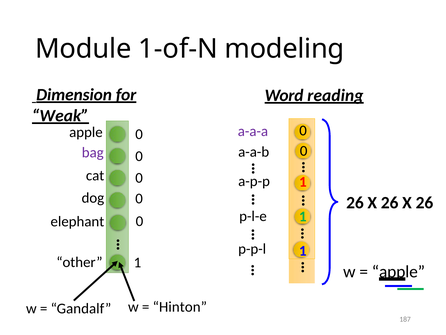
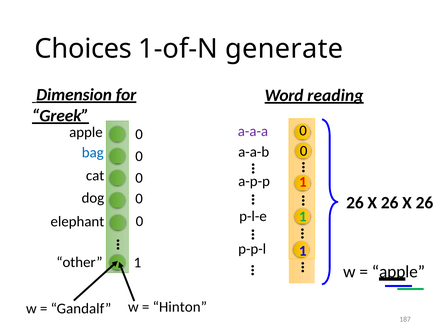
Module: Module -> Choices
modeling: modeling -> generate
Weak: Weak -> Greek
bag colour: purple -> blue
